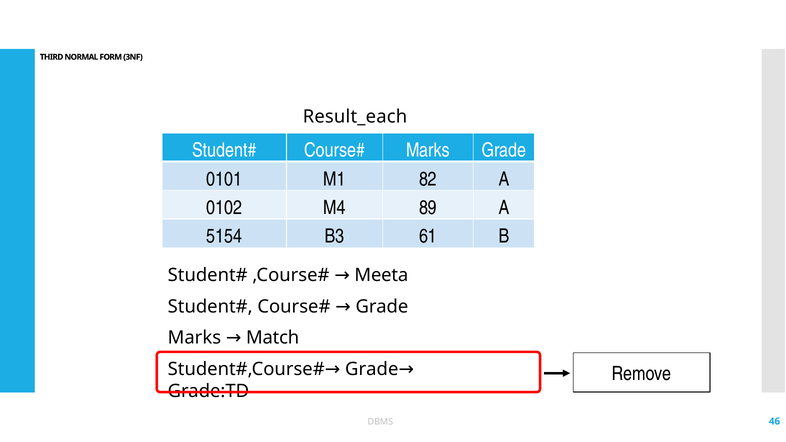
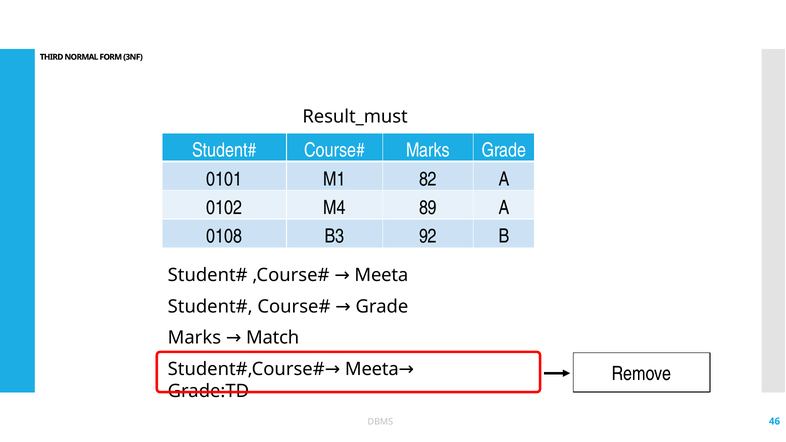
Result_each: Result_each -> Result_must
5154: 5154 -> 0108
61: 61 -> 92
Grade at (372, 369): Grade -> Meeta
